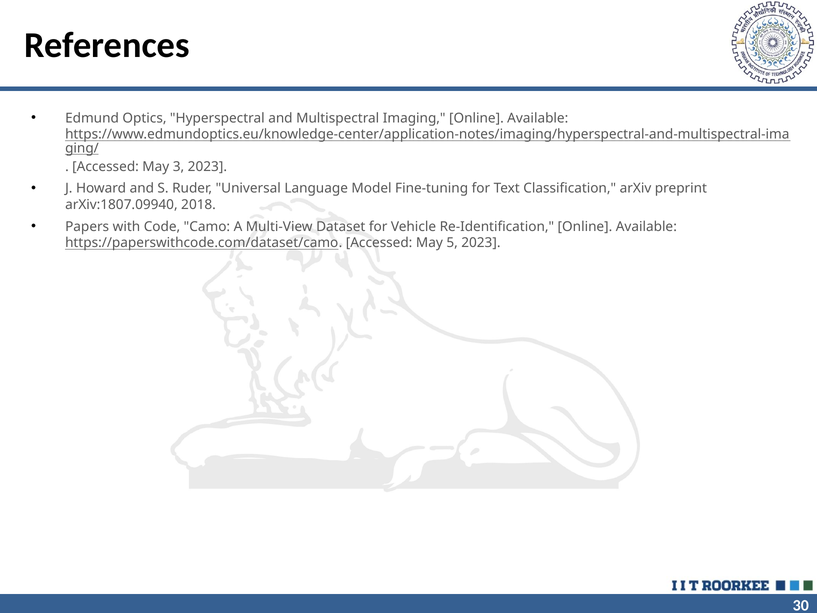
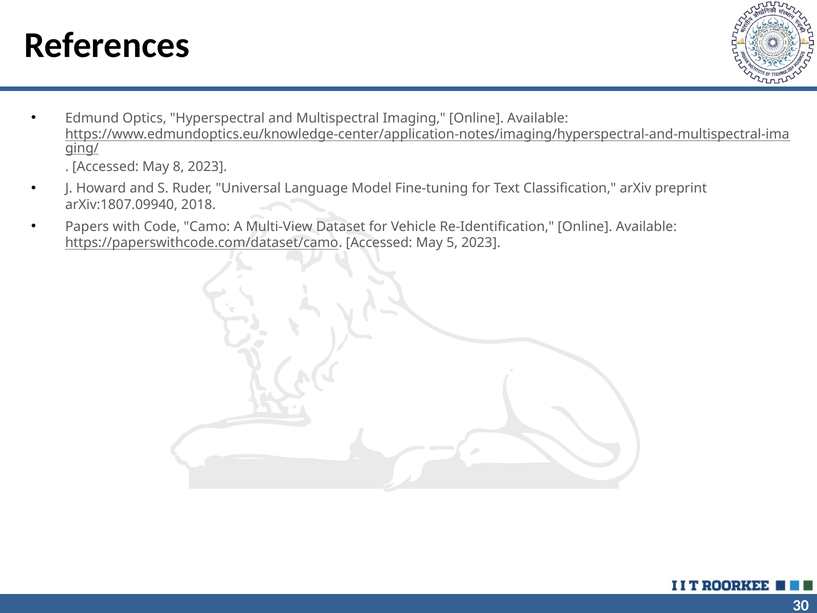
3: 3 -> 8
